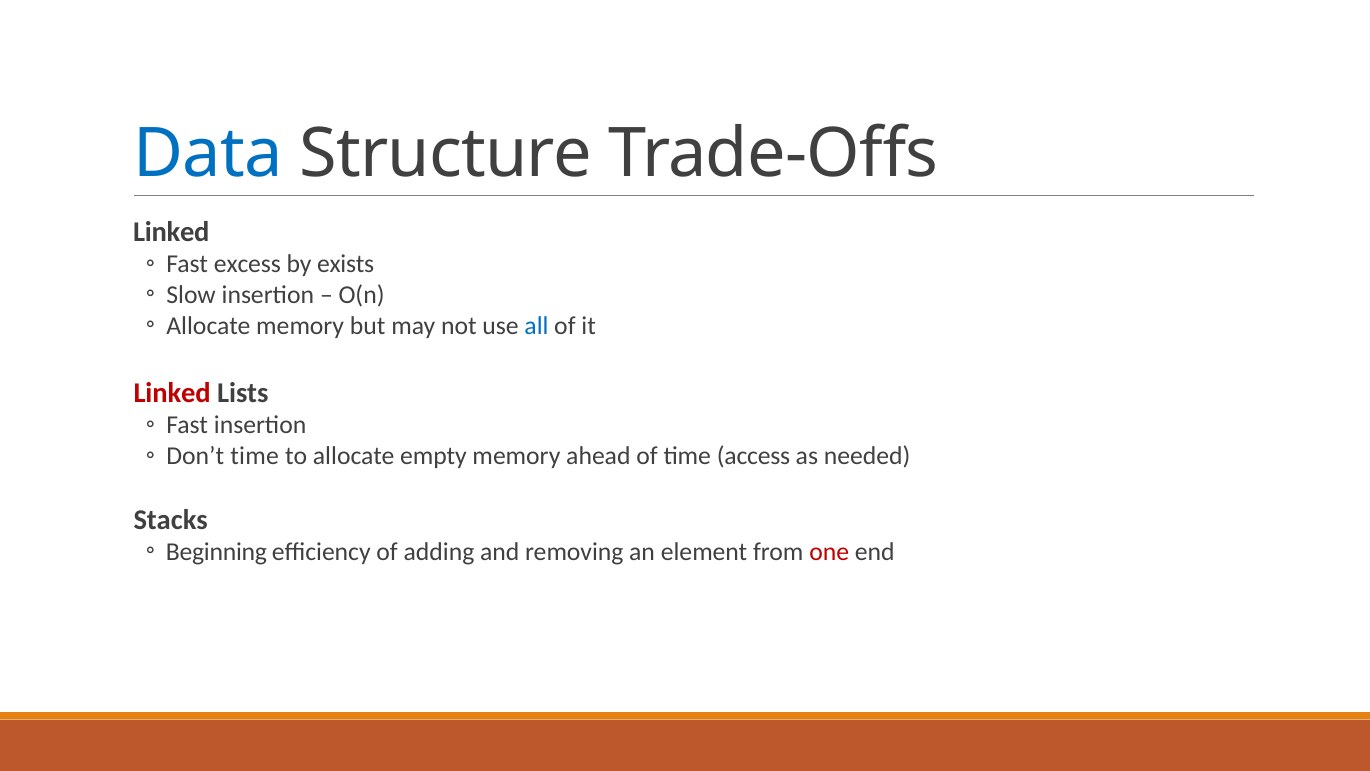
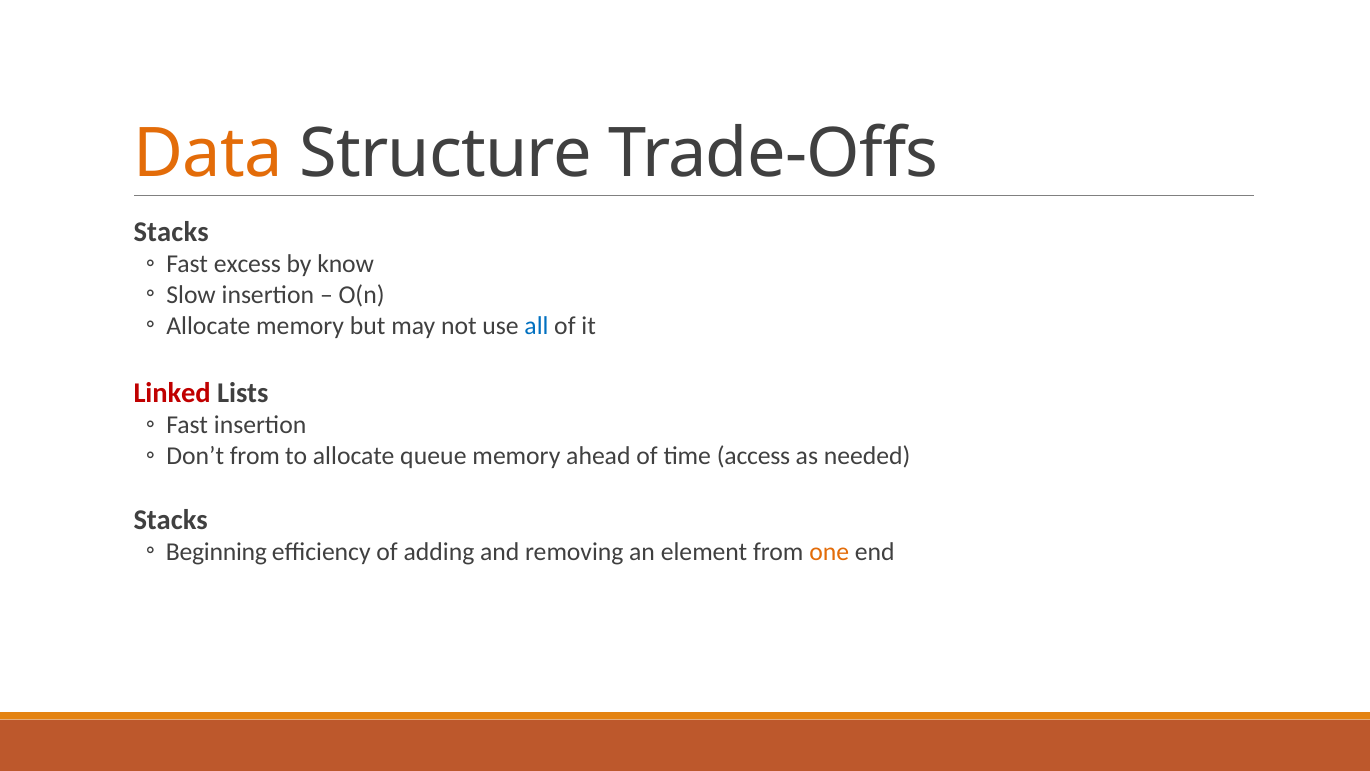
Data colour: blue -> orange
Linked at (171, 232): Linked -> Stacks
exists: exists -> know
Don’t time: time -> from
empty: empty -> queue
one colour: red -> orange
